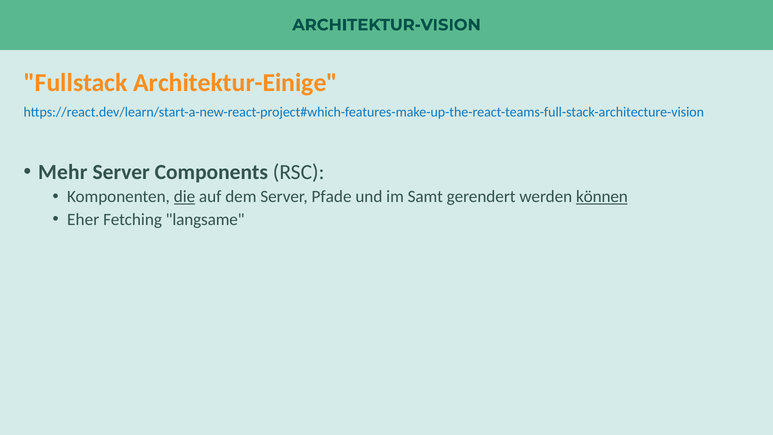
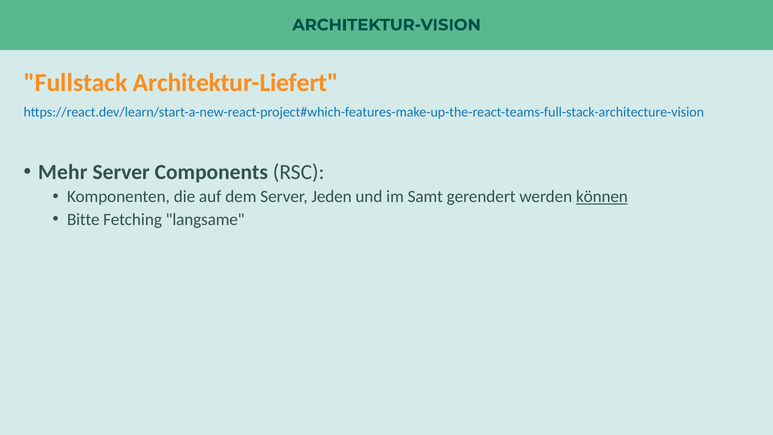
Architektur-Einige: Architektur-Einige -> Architektur-Liefert
die underline: present -> none
Pfade: Pfade -> Jeden
Eher: Eher -> Bitte
